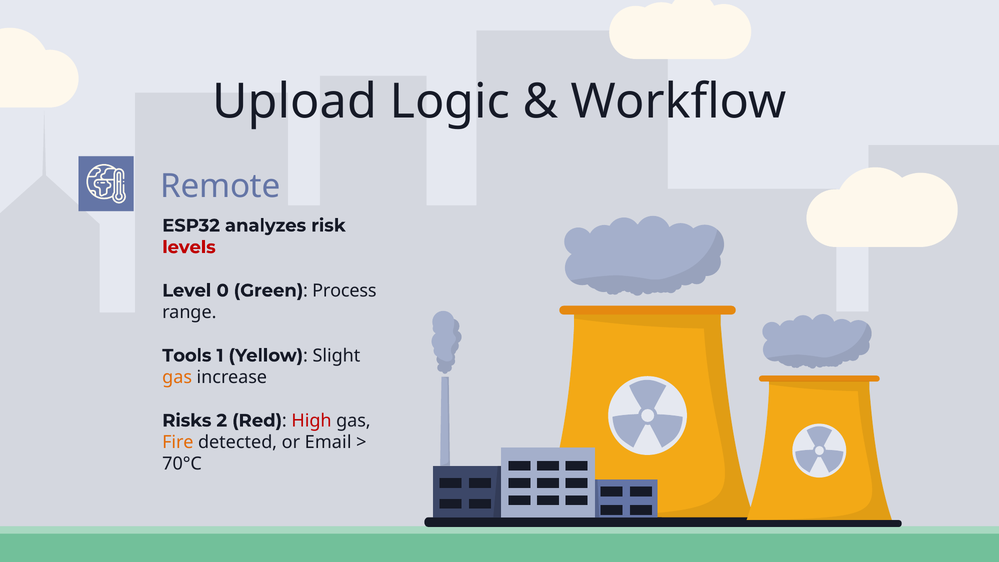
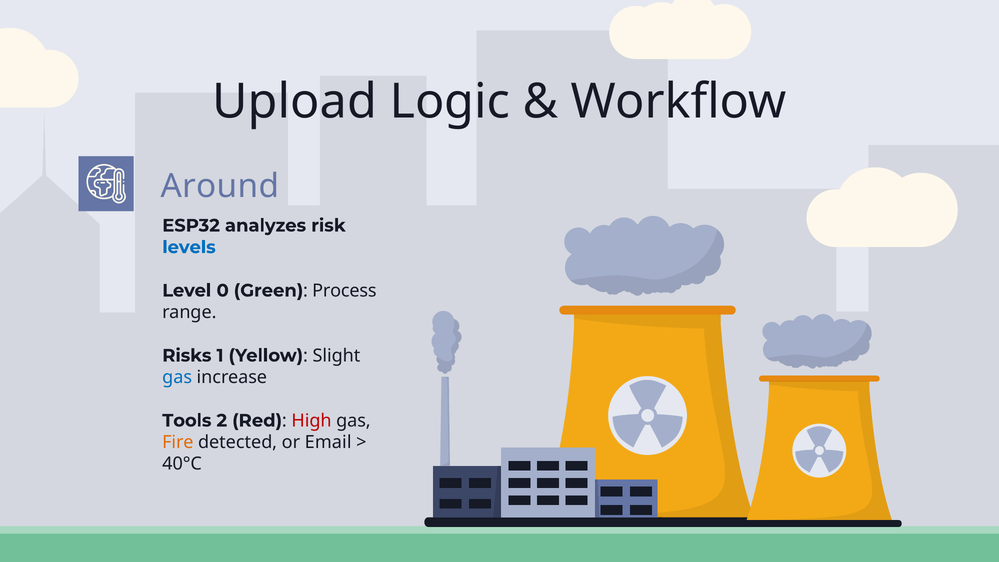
Remote: Remote -> Around
levels colour: red -> blue
Tools: Tools -> Risks
gas at (177, 377) colour: orange -> blue
Risks: Risks -> Tools
70°C: 70°C -> 40°C
